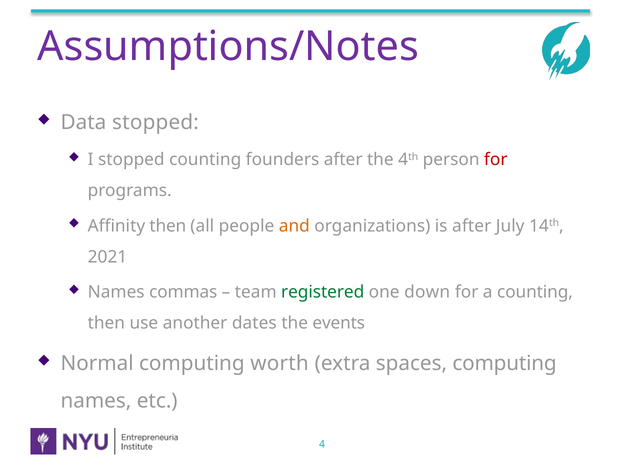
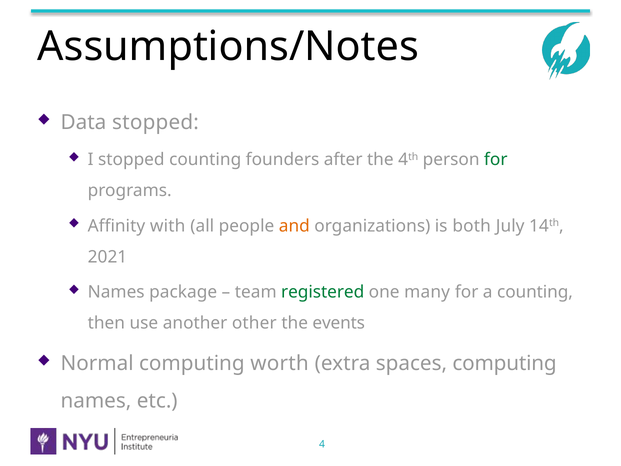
Assumptions/Notes colour: purple -> black
for at (496, 160) colour: red -> green
Affinity then: then -> with
is after: after -> both
commas: commas -> package
down: down -> many
dates: dates -> other
